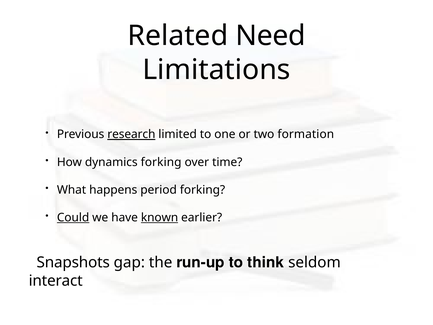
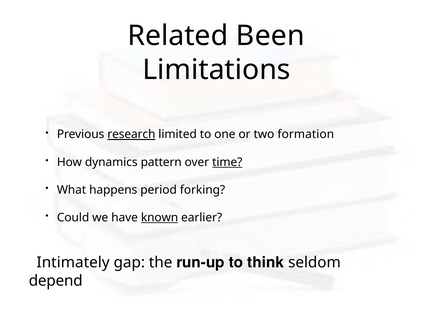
Need: Need -> Been
dynamics forking: forking -> pattern
time underline: none -> present
Could underline: present -> none
Snapshots: Snapshots -> Intimately
interact: interact -> depend
